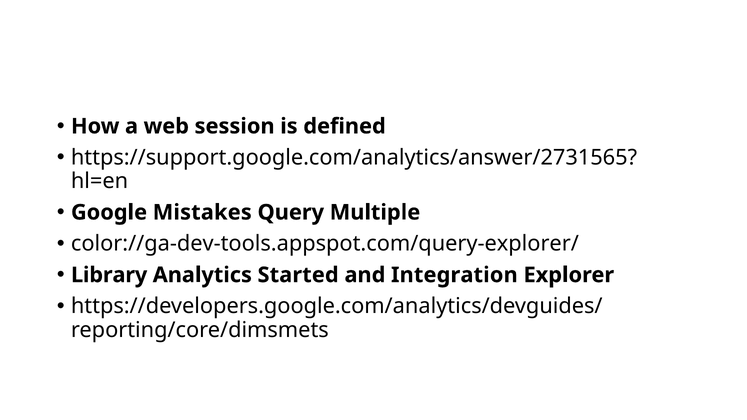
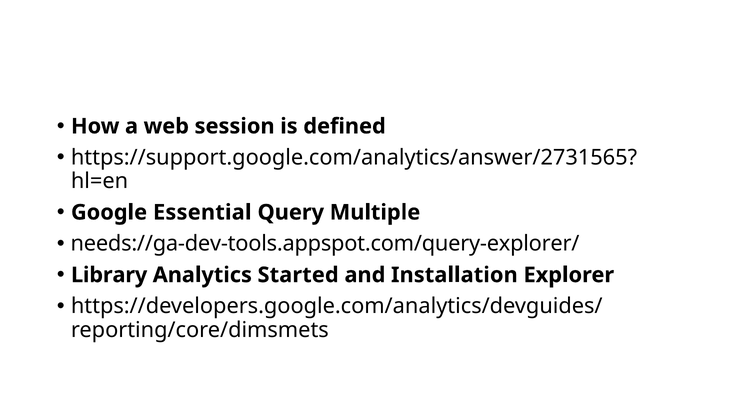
Mistakes: Mistakes -> Essential
color://ga-dev-tools.appspot.com/query-explorer/: color://ga-dev-tools.appspot.com/query-explorer/ -> needs://ga-dev-tools.appspot.com/query-explorer/
Integration: Integration -> Installation
